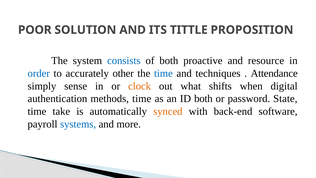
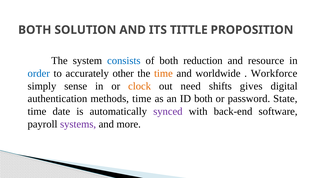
POOR at (35, 30): POOR -> BOTH
proactive: proactive -> reduction
time at (163, 73) colour: blue -> orange
techniques: techniques -> worldwide
Attendance: Attendance -> Workforce
what: what -> need
when: when -> gives
take: take -> date
synced colour: orange -> purple
systems colour: blue -> purple
